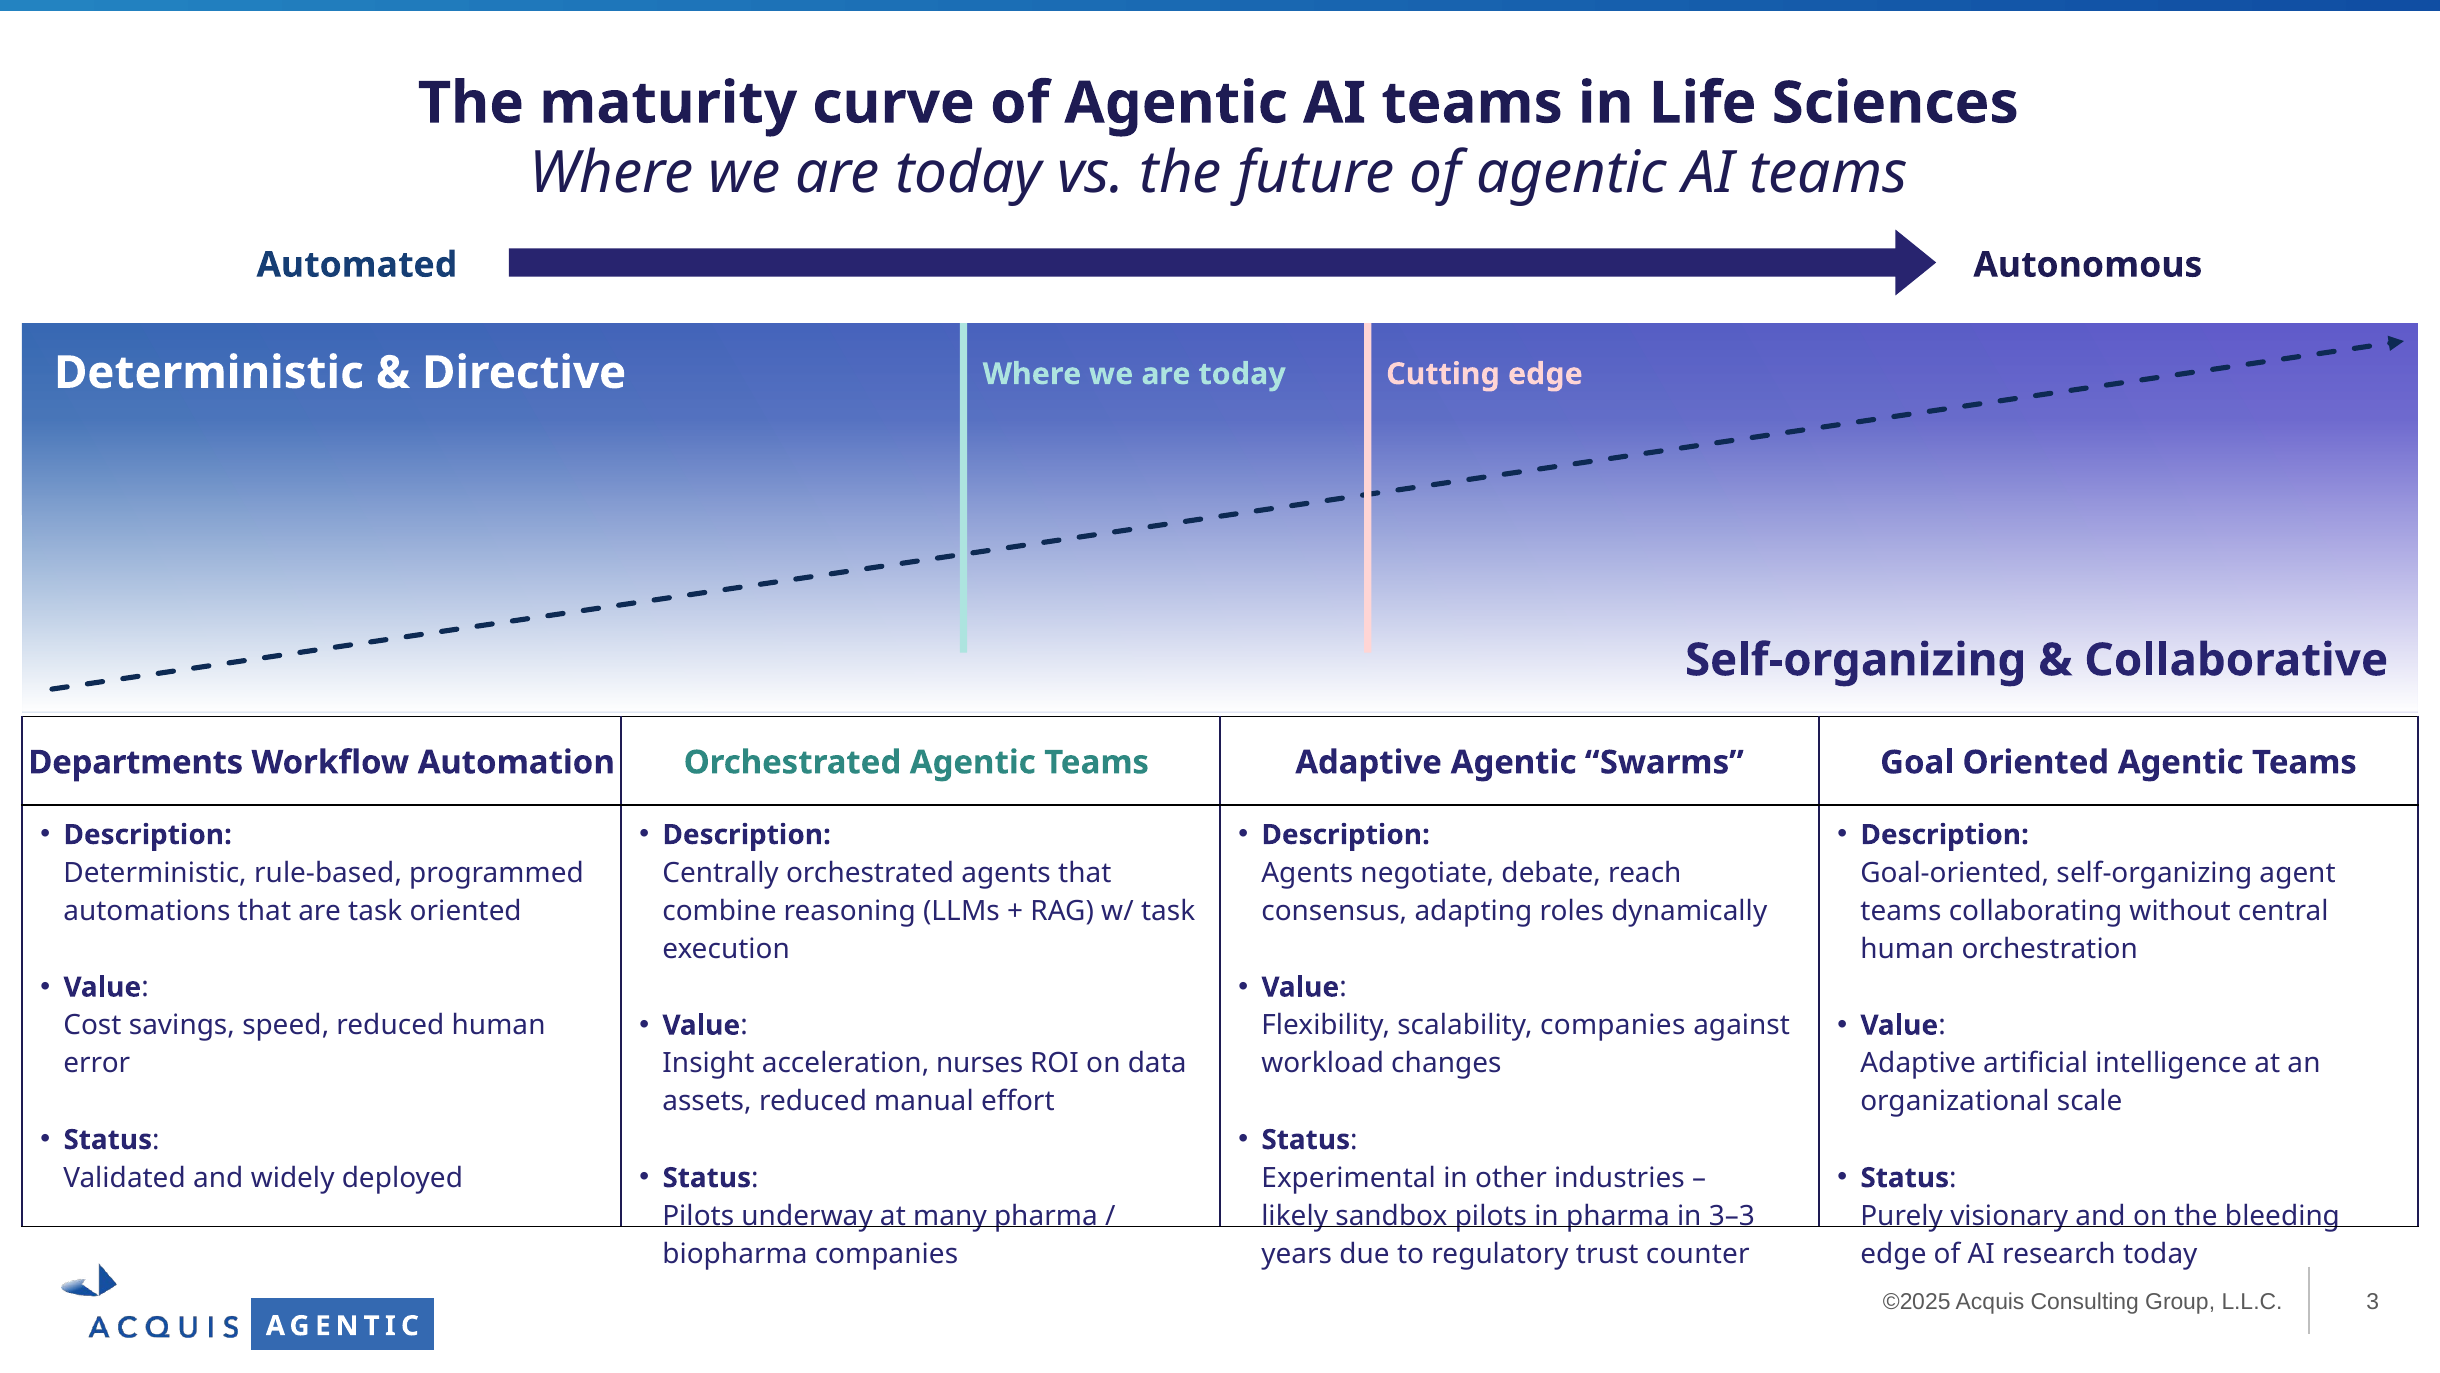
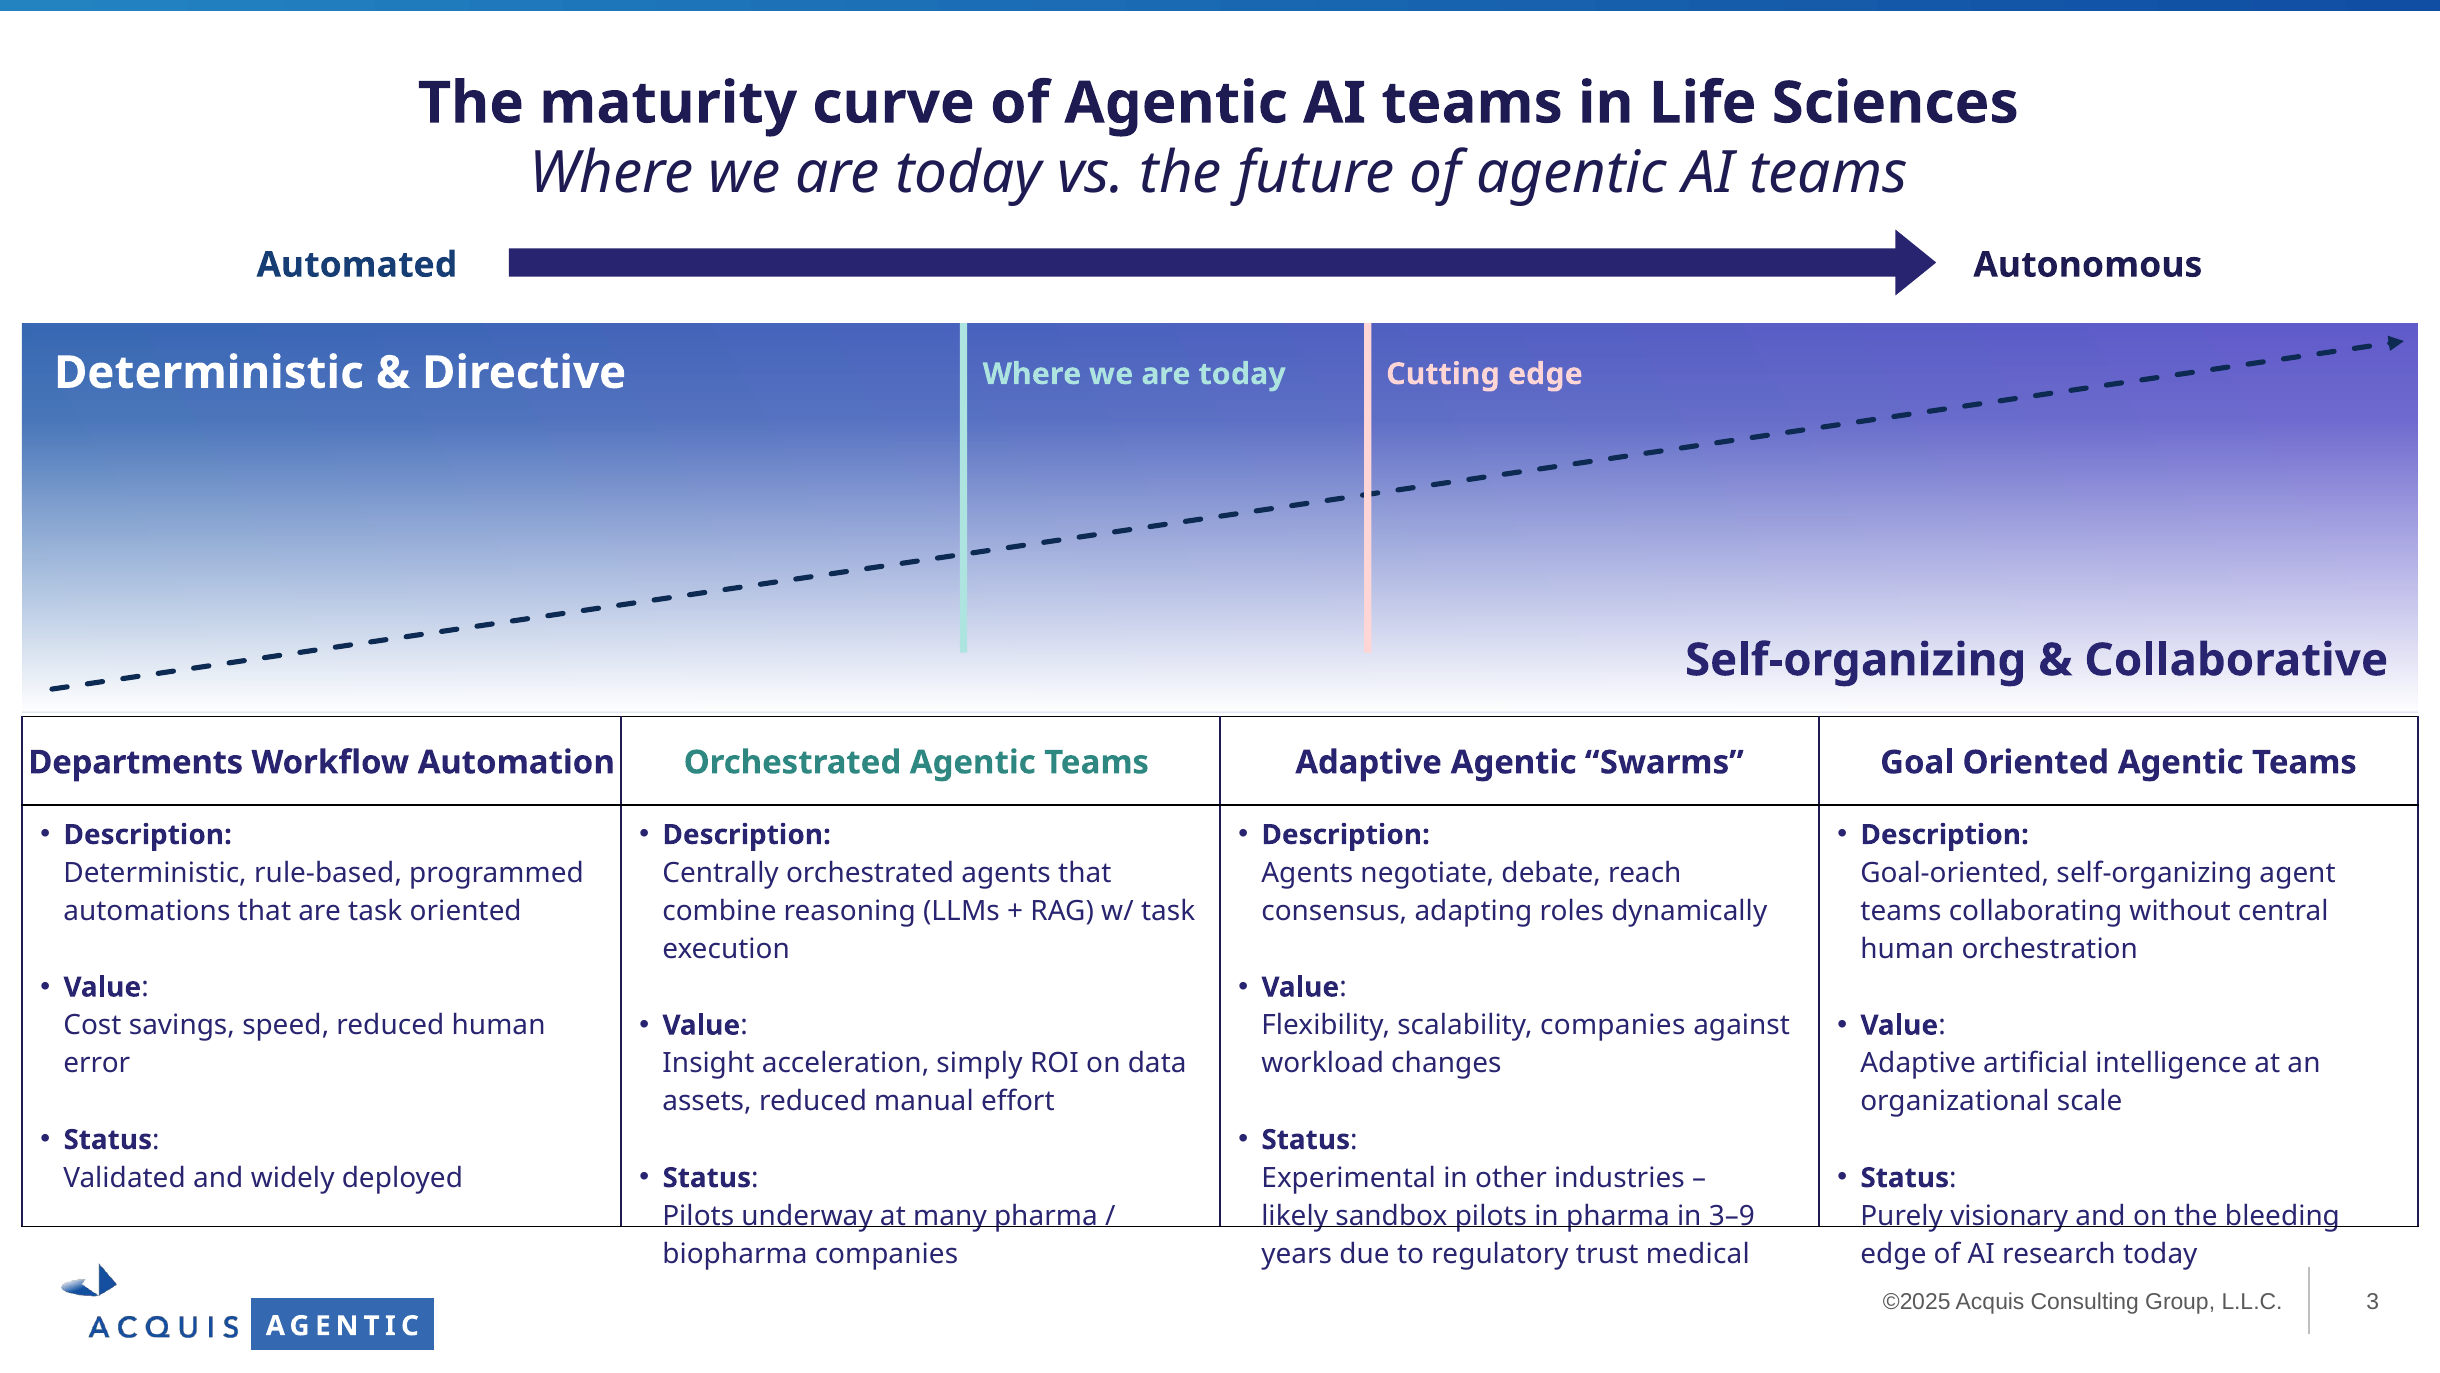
nurses: nurses -> simply
3–3: 3–3 -> 3–9
counter: counter -> medical
